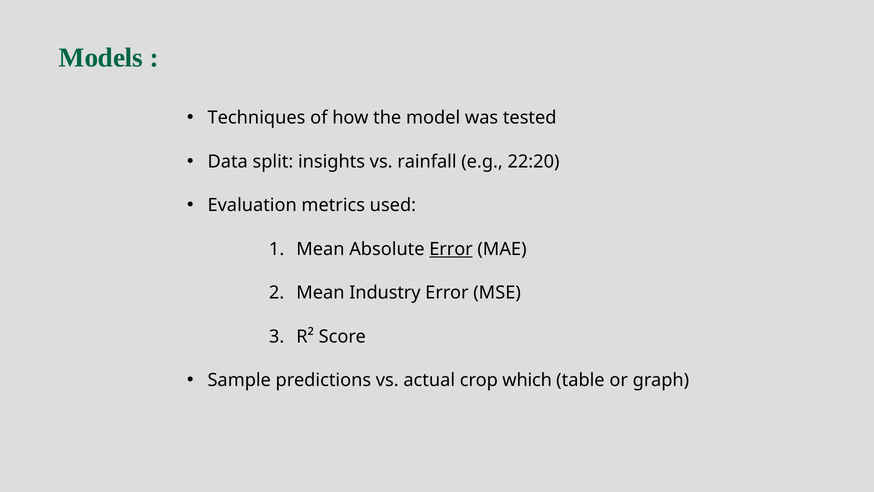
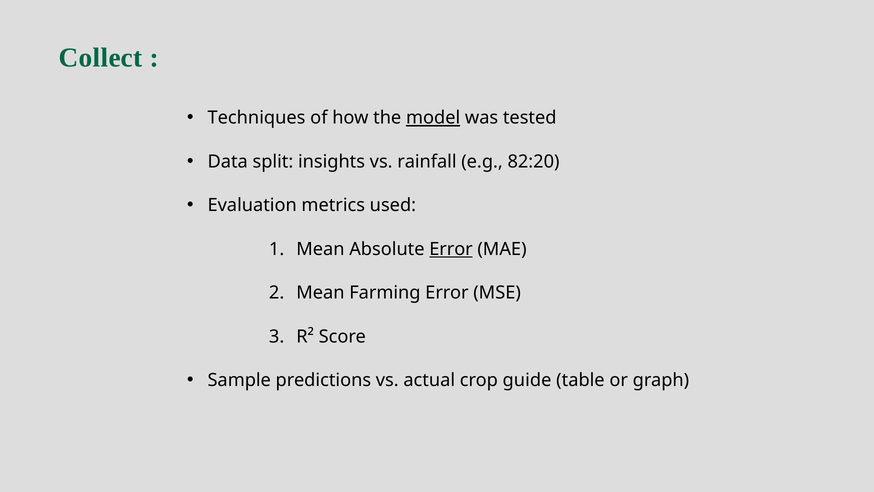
Models: Models -> Collect
model underline: none -> present
22:20: 22:20 -> 82:20
Industry: Industry -> Farming
which: which -> guide
